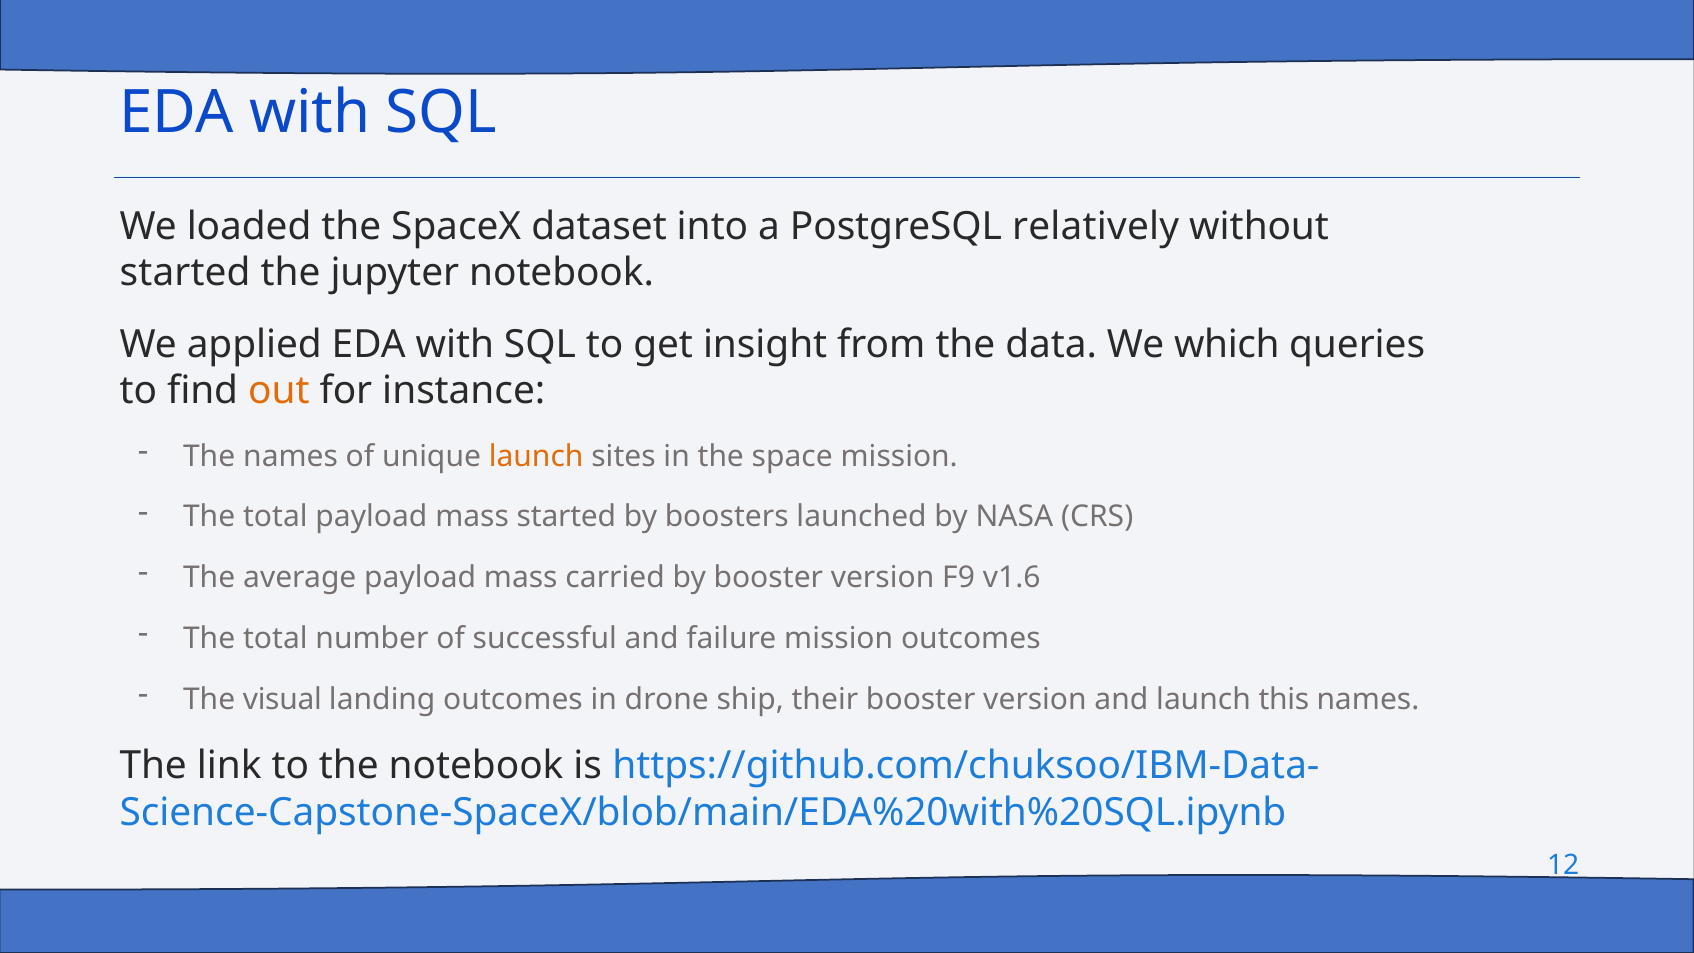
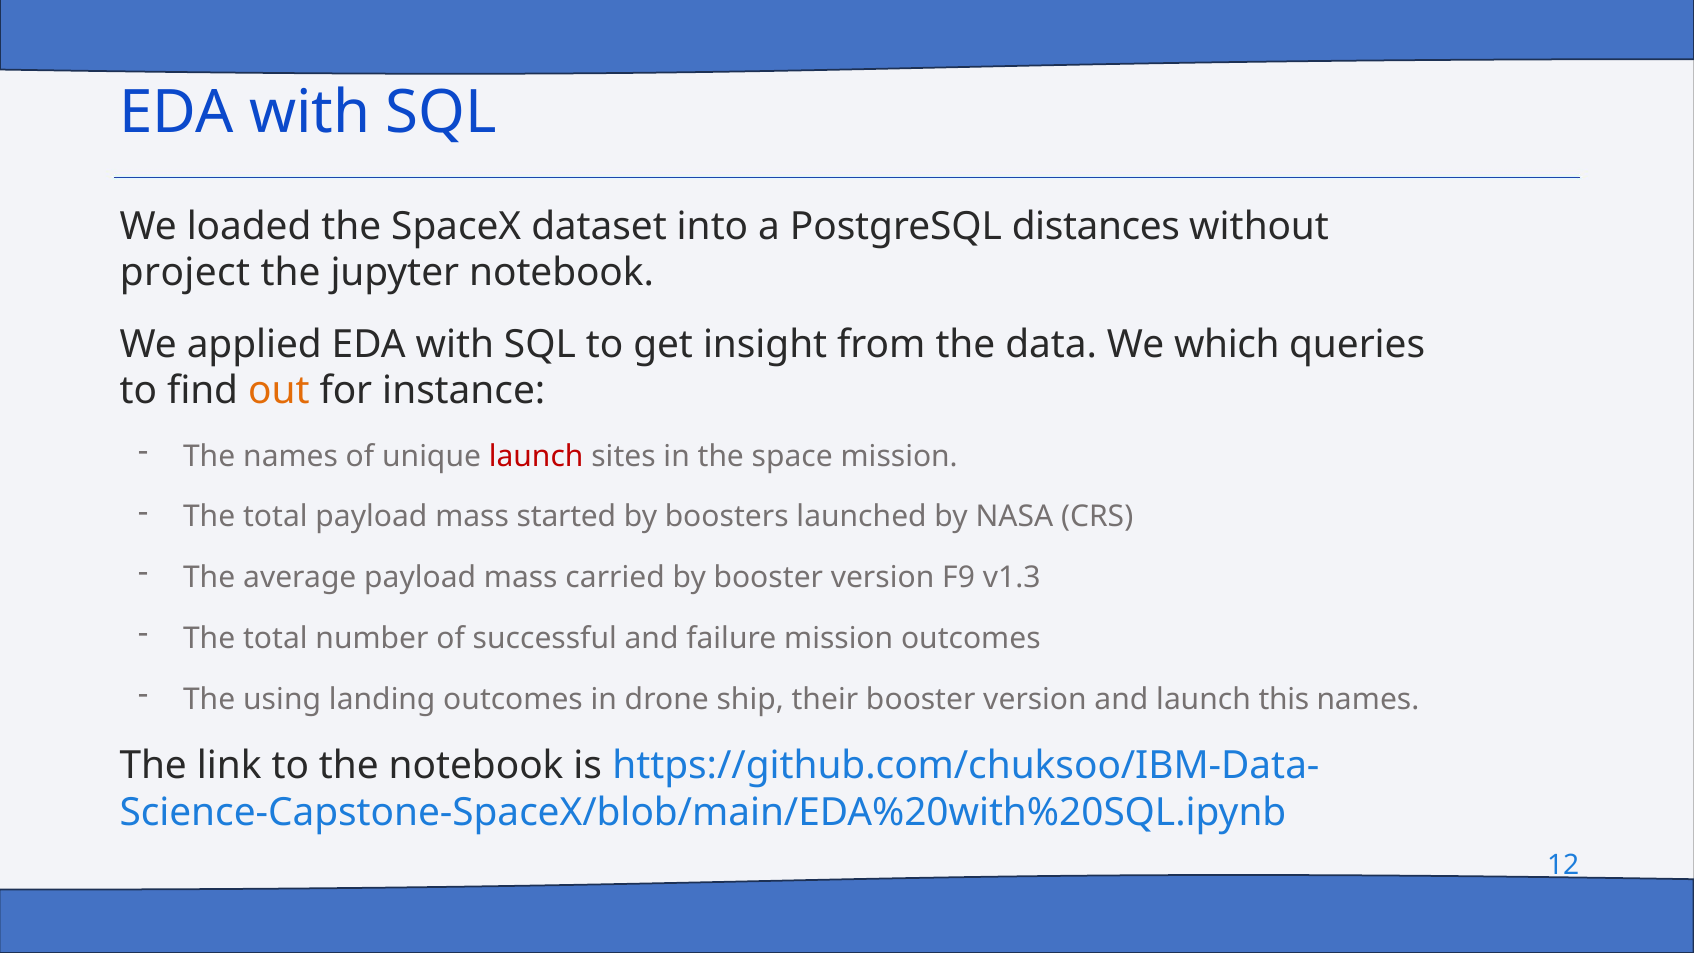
relatively: relatively -> distances
started at (185, 273): started -> project
launch at (536, 456) colour: orange -> red
v1.6: v1.6 -> v1.3
visual: visual -> using
